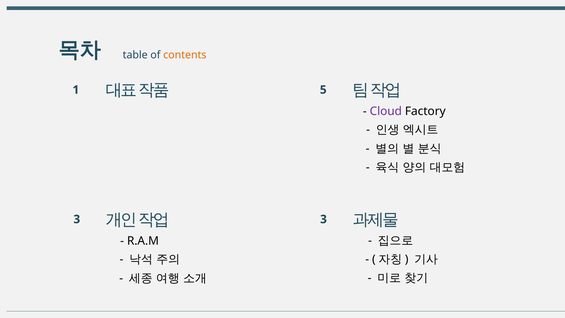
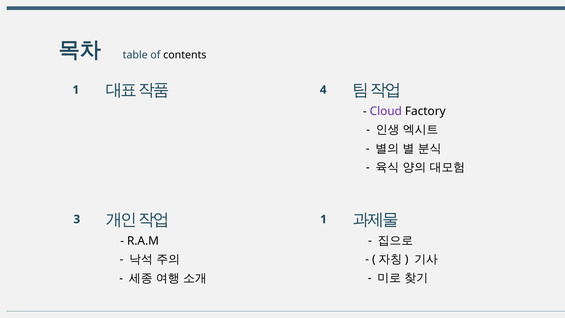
contents colour: orange -> black
5: 5 -> 4
3 at (324, 219): 3 -> 1
